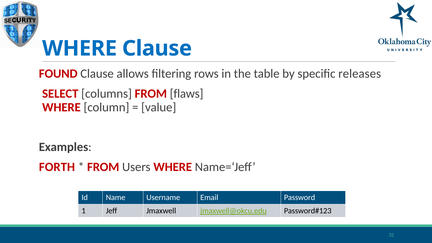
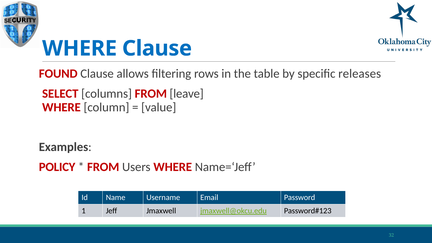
flaws: flaws -> leave
FORTH: FORTH -> POLICY
